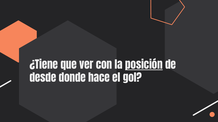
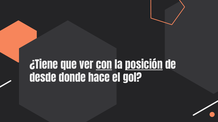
con underline: none -> present
